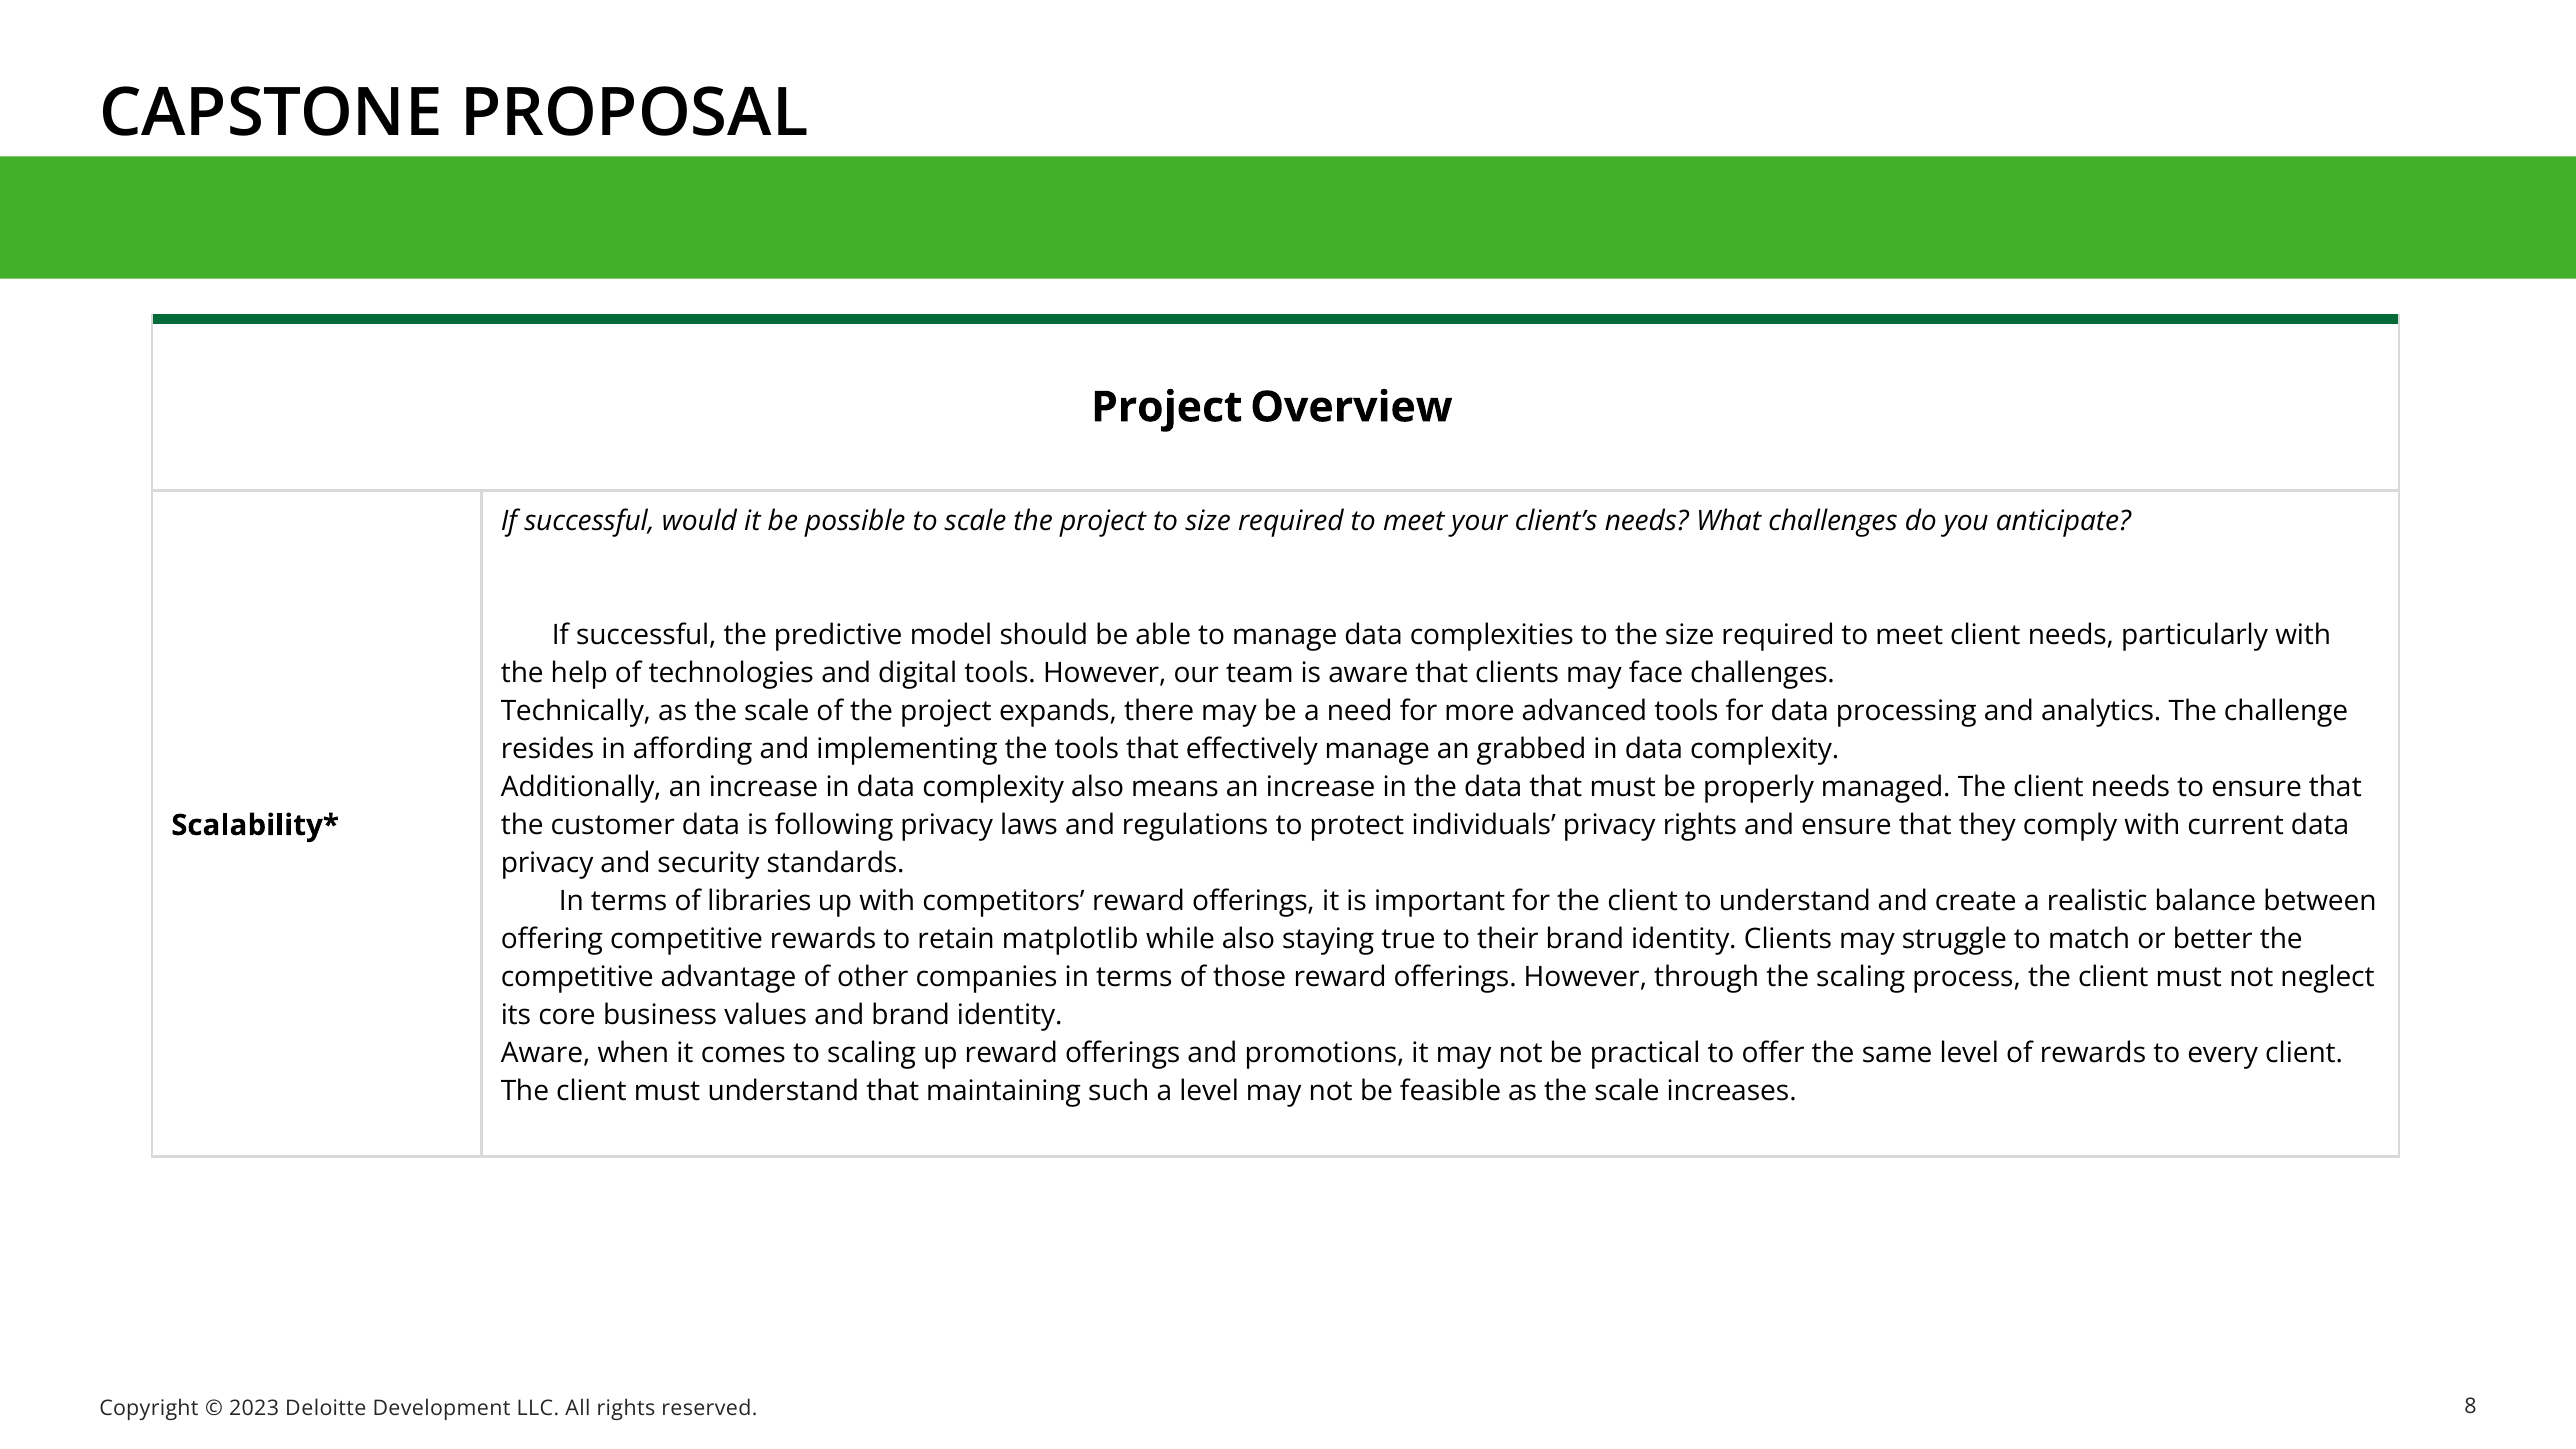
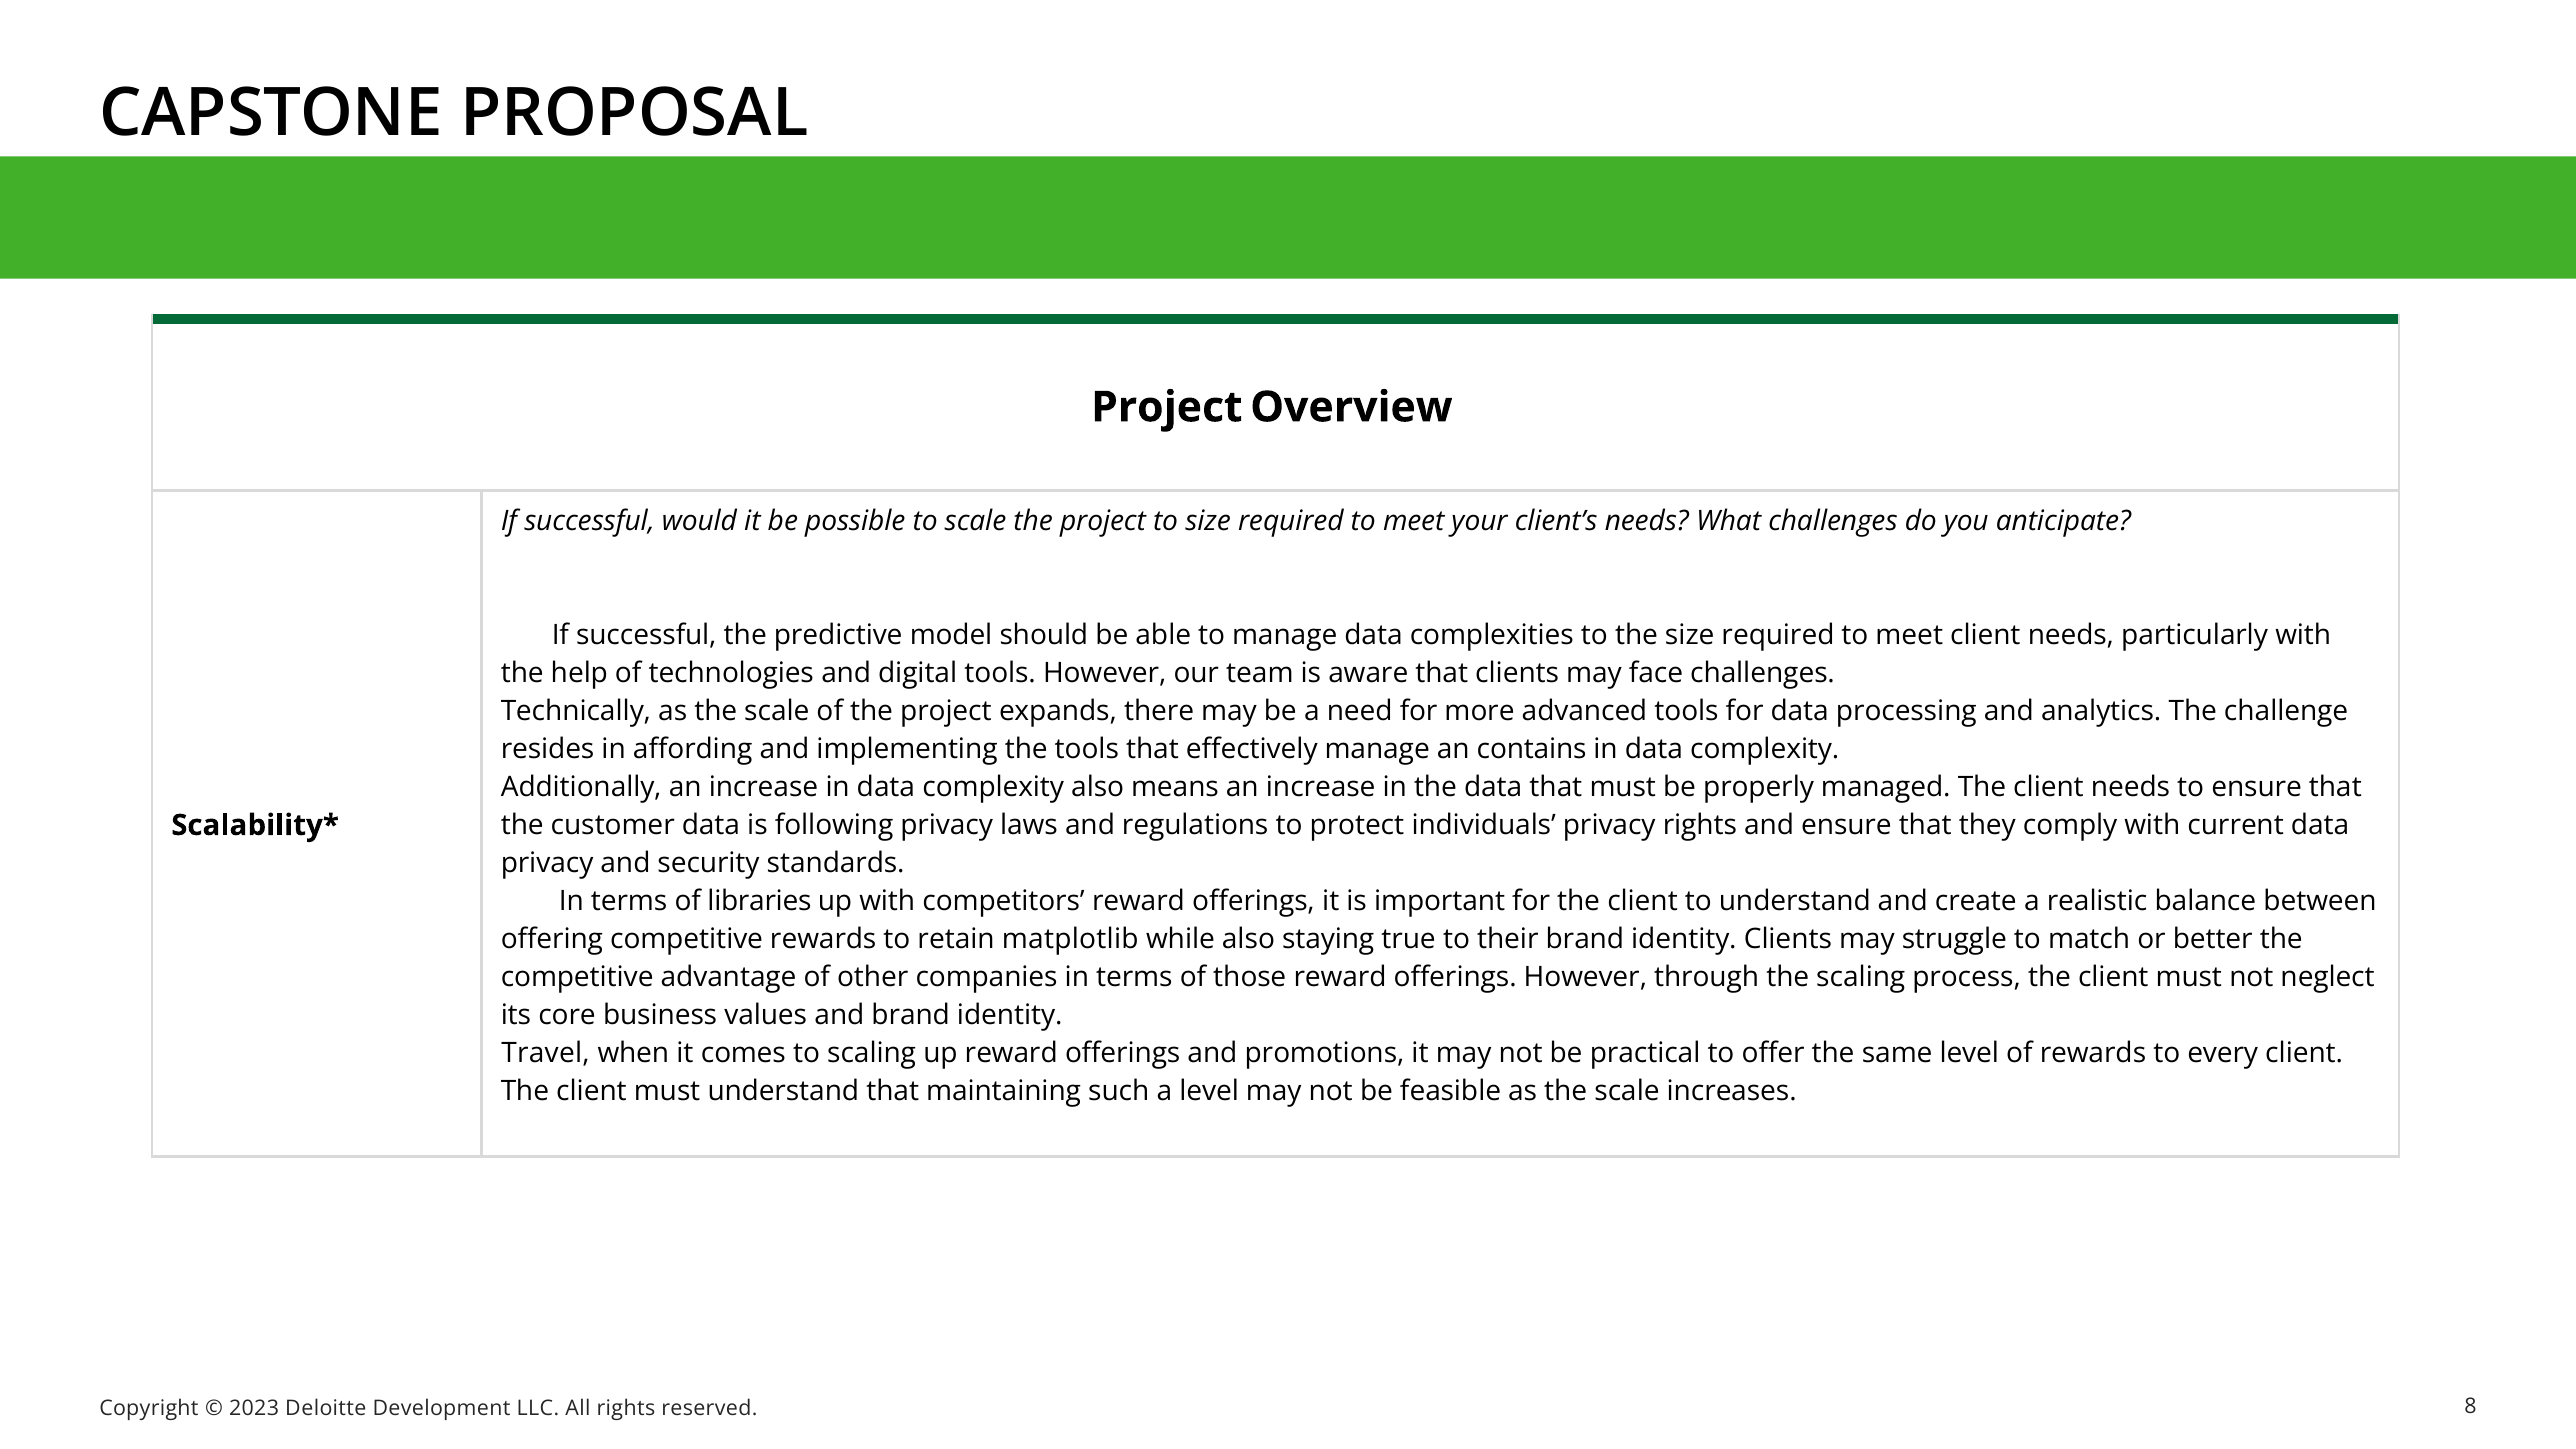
grabbed: grabbed -> contains
Aware at (546, 1053): Aware -> Travel
